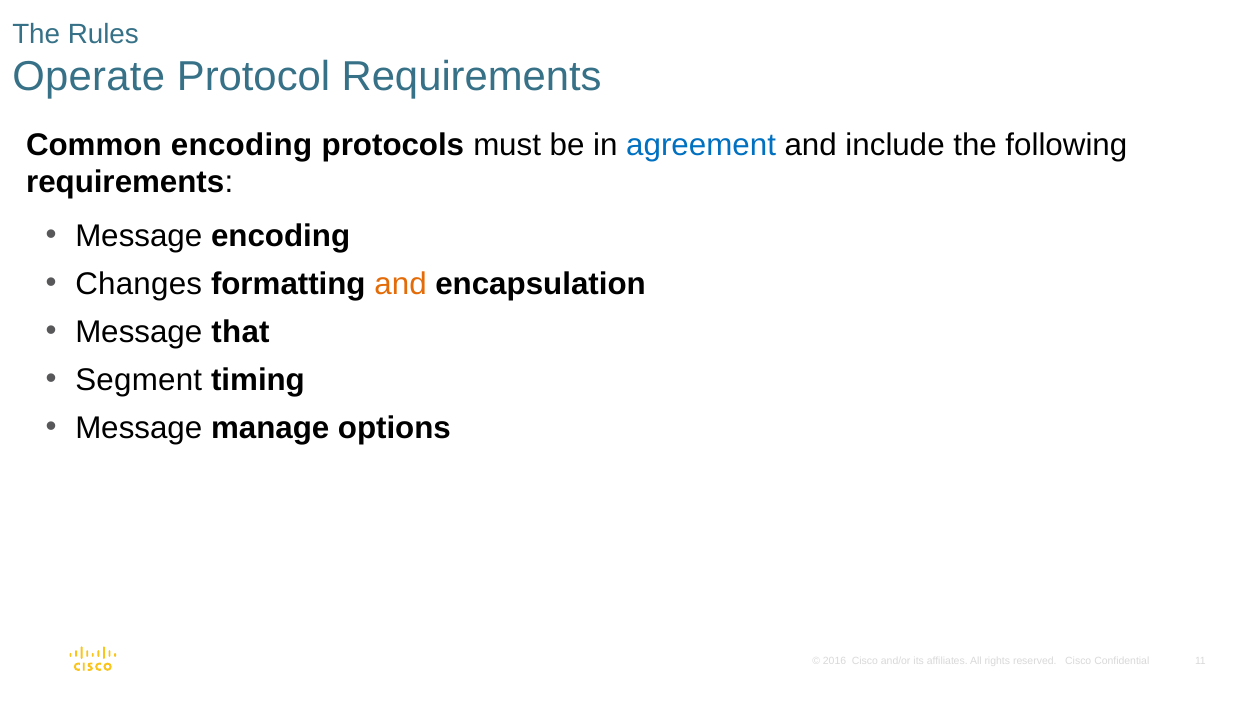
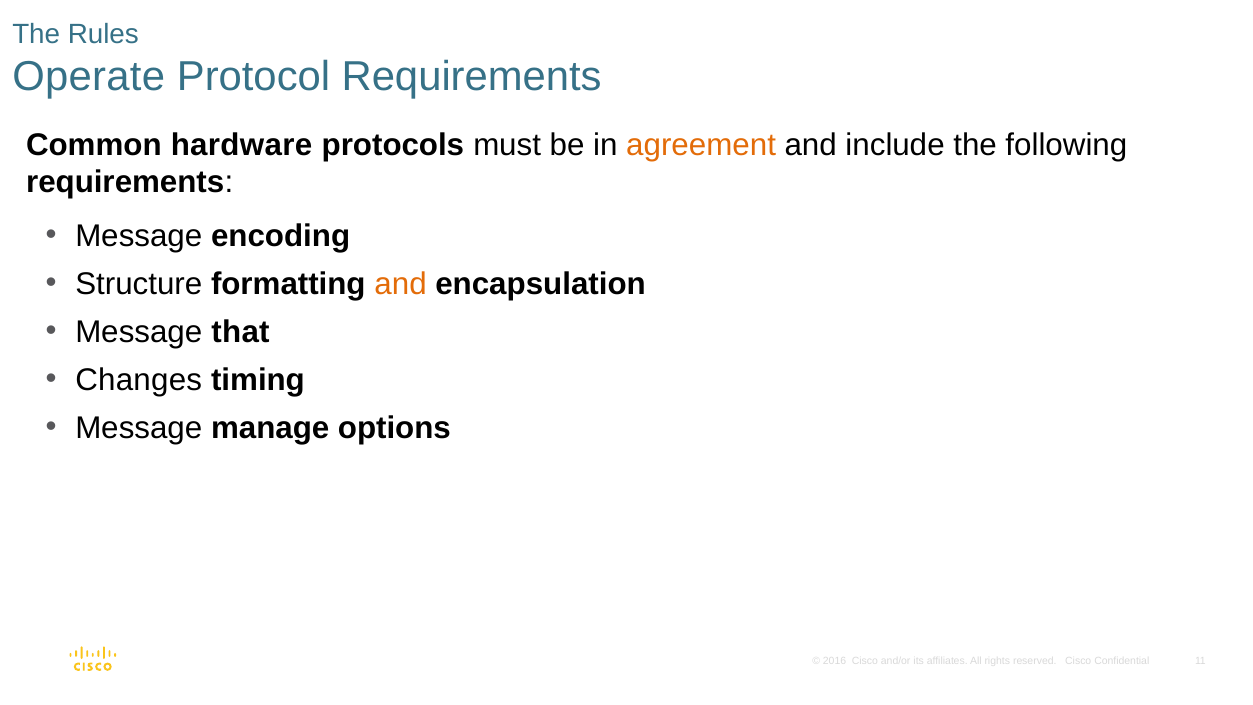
Common encoding: encoding -> hardware
agreement colour: blue -> orange
Changes: Changes -> Structure
Segment: Segment -> Changes
